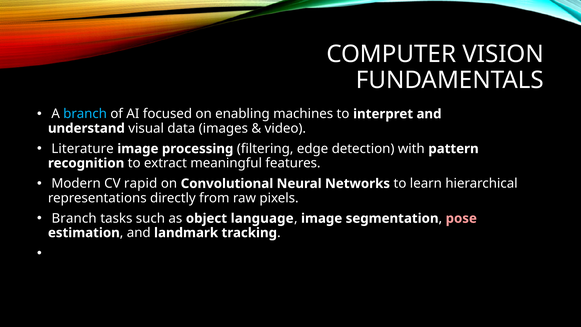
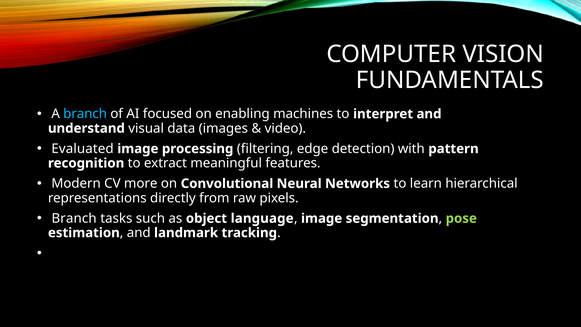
Literature: Literature -> Evaluated
rapid: rapid -> more
pose colour: pink -> light green
